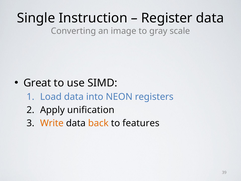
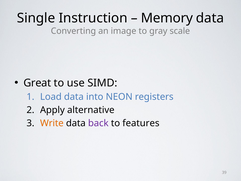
Register: Register -> Memory
unification: unification -> alternative
back colour: orange -> purple
